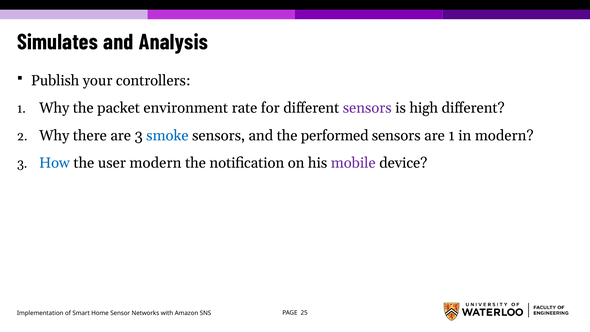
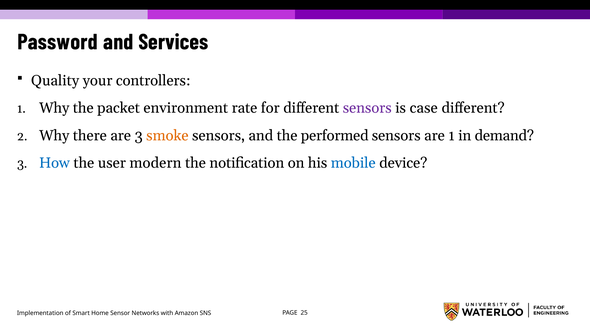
Simulates: Simulates -> Password
Analysis: Analysis -> Services
Publish: Publish -> Quality
high: high -> case
smoke colour: blue -> orange
in modern: modern -> demand
mobile colour: purple -> blue
